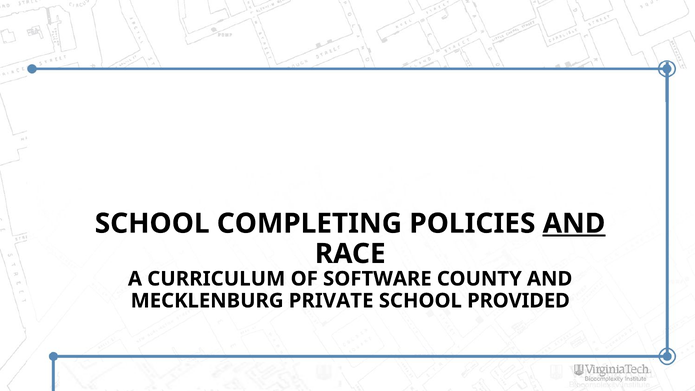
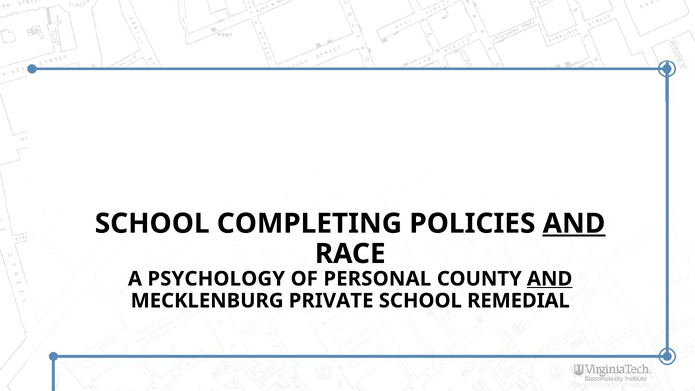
CURRICULUM: CURRICULUM -> PSYCHOLOGY
SOFTWARE: SOFTWARE -> PERSONAL
AND at (550, 279) underline: none -> present
PROVIDED: PROVIDED -> REMEDIAL
